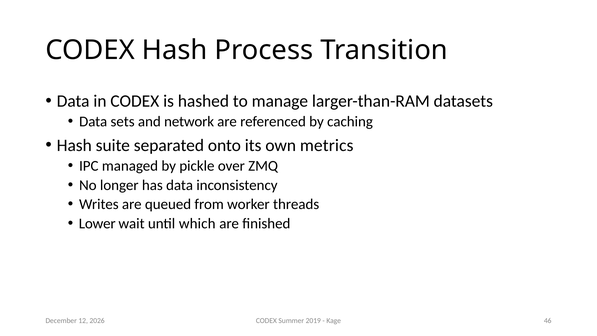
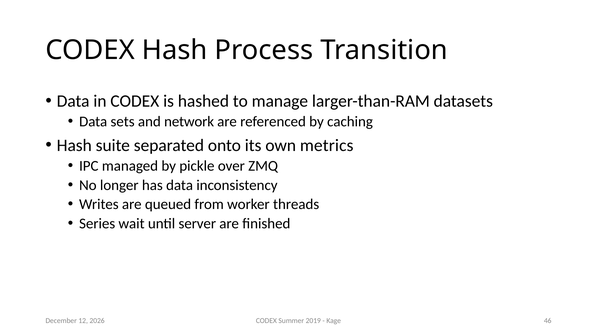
Lower: Lower -> Series
which: which -> server
